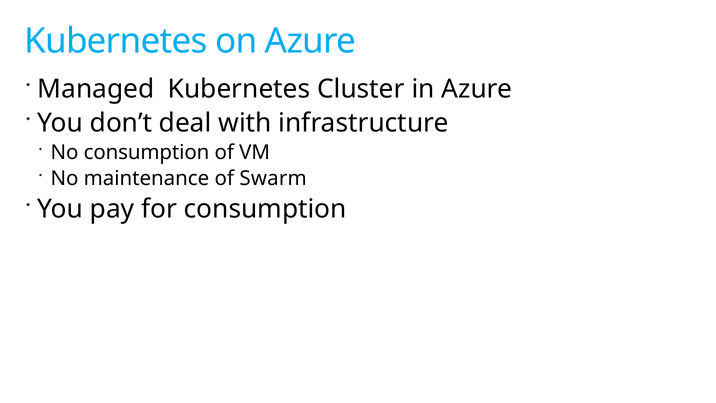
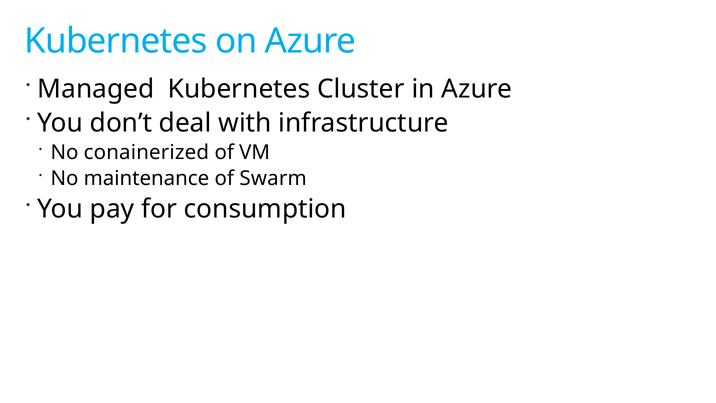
No consumption: consumption -> conainerized
